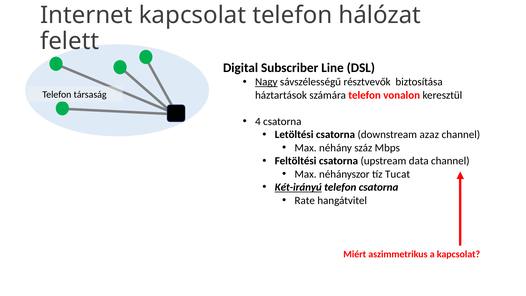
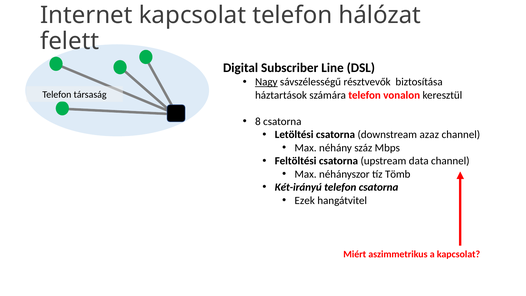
4: 4 -> 8
Tucat: Tucat -> Tömb
Két-irányú underline: present -> none
Rate: Rate -> Ezek
